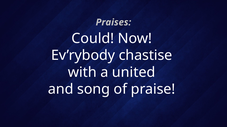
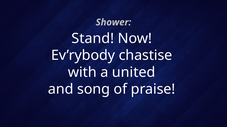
Praises: Praises -> Shower
Could: Could -> Stand
